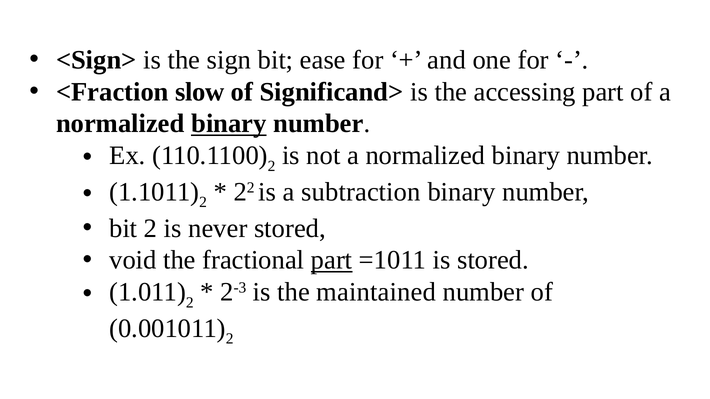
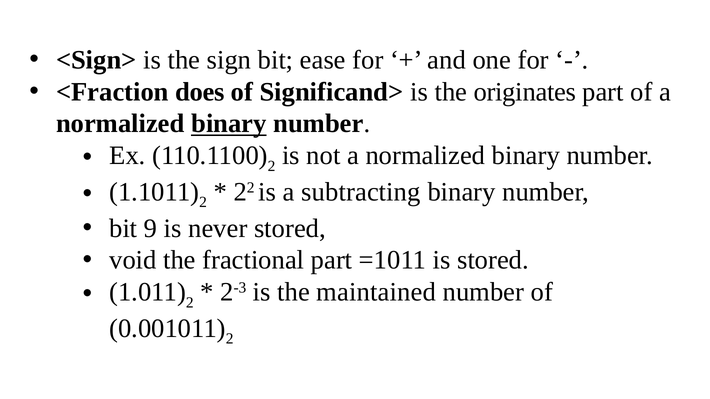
slow: slow -> does
accessing: accessing -> originates
subtraction: subtraction -> subtracting
bit 2: 2 -> 9
part at (332, 260) underline: present -> none
